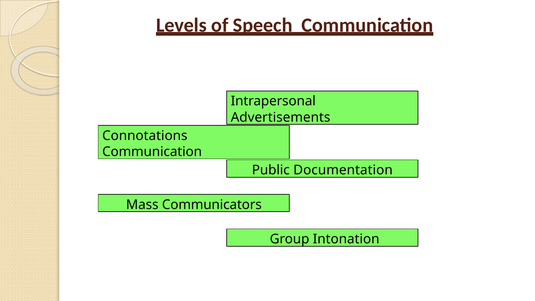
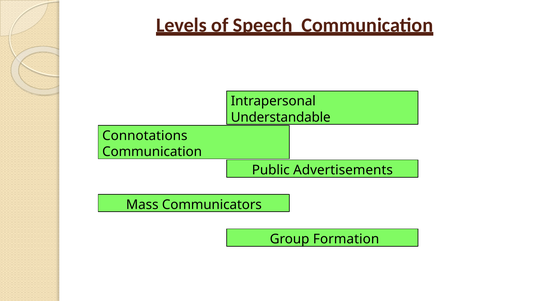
Advertisements: Advertisements -> Understandable
Documentation: Documentation -> Advertisements
Intonation: Intonation -> Formation
